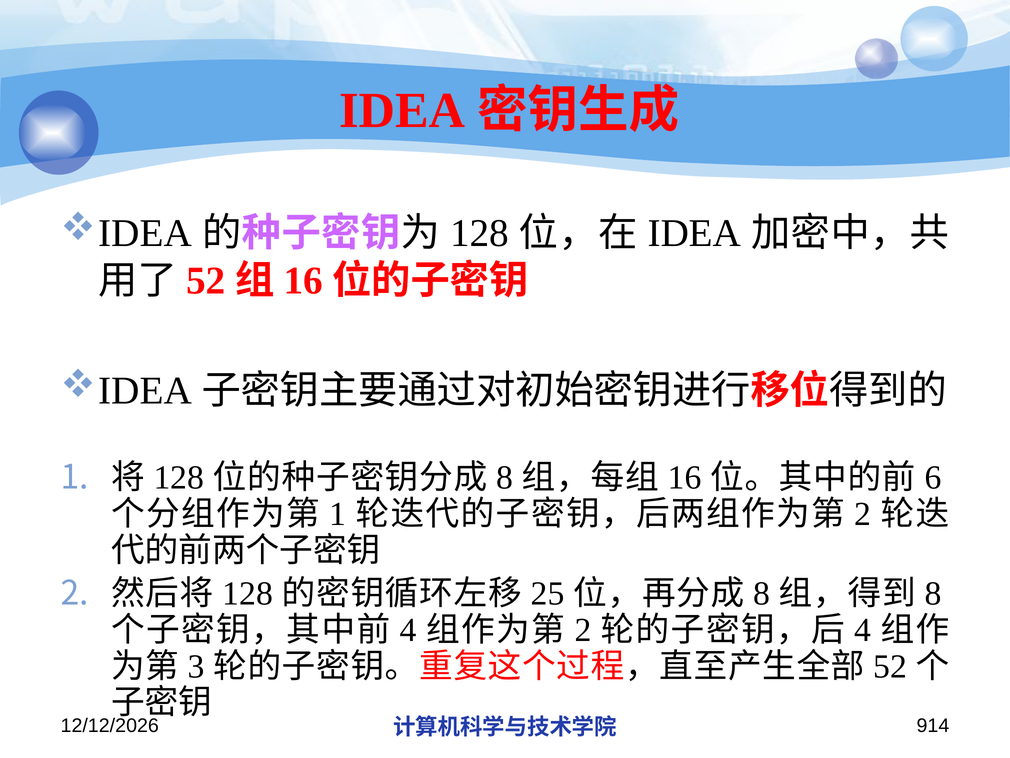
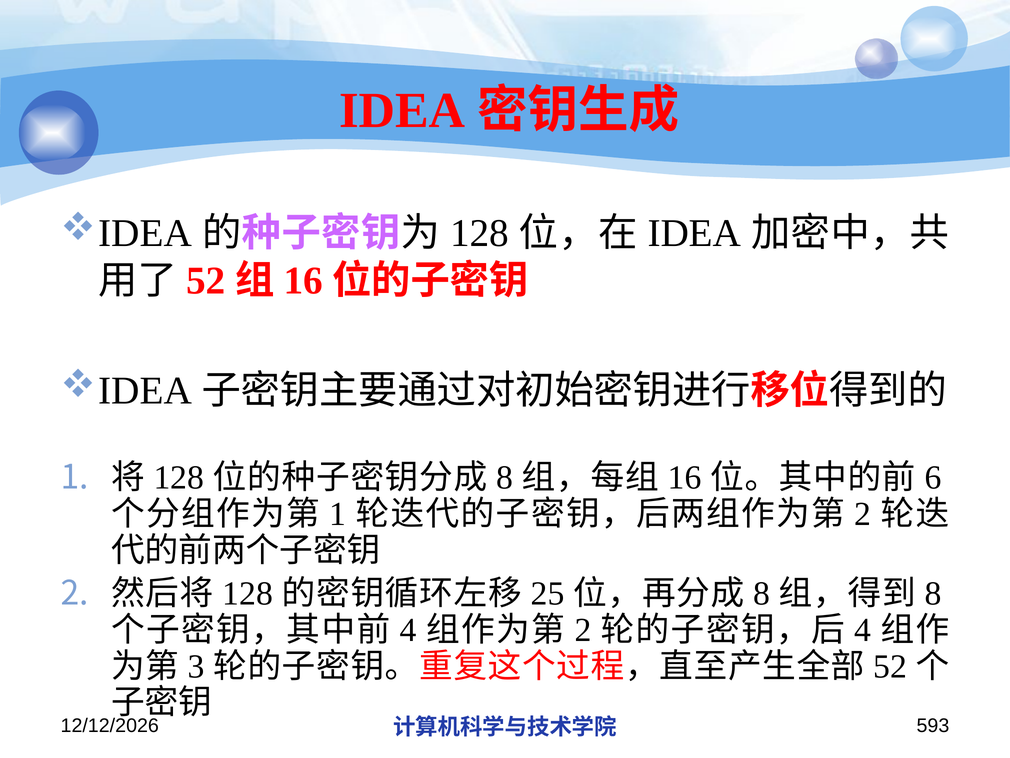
914: 914 -> 593
